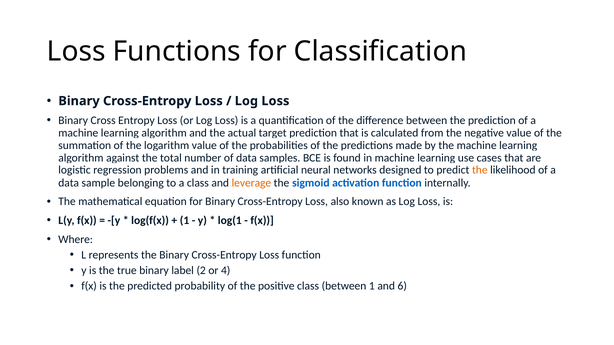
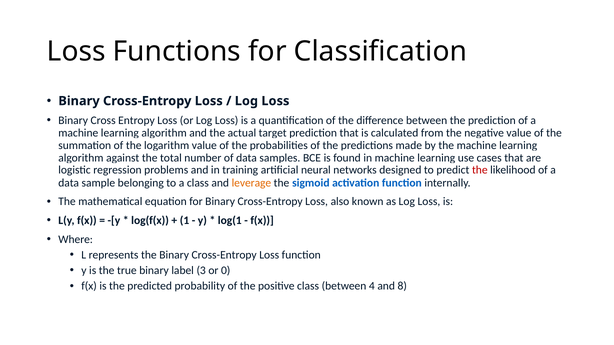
the at (480, 170) colour: orange -> red
2: 2 -> 3
4: 4 -> 0
between 1: 1 -> 4
6: 6 -> 8
